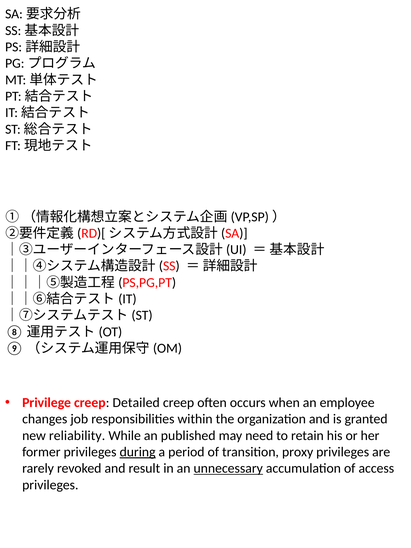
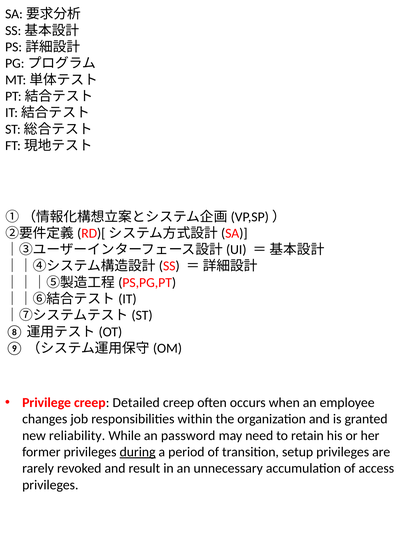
published: published -> password
proxy: proxy -> setup
unnecessary underline: present -> none
